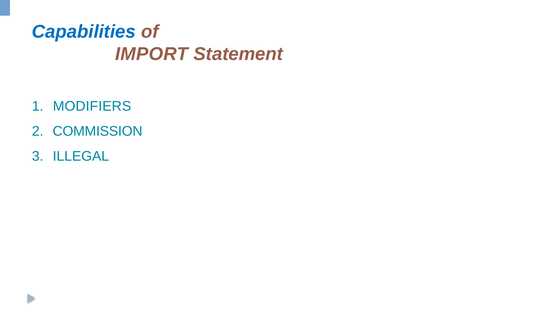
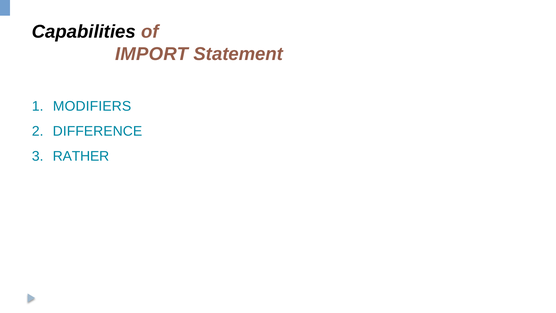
Capabilities colour: blue -> black
COMMISSION: COMMISSION -> DIFFERENCE
ILLEGAL: ILLEGAL -> RATHER
